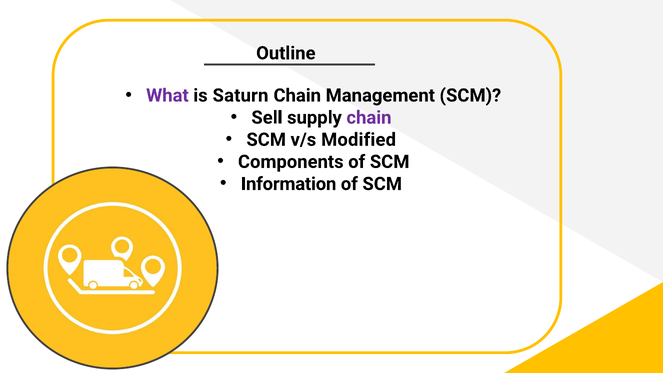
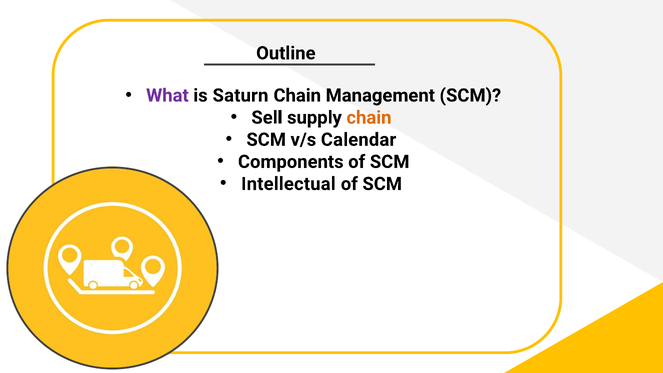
chain at (369, 118) colour: purple -> orange
Modified: Modified -> Calendar
Information: Information -> Intellectual
